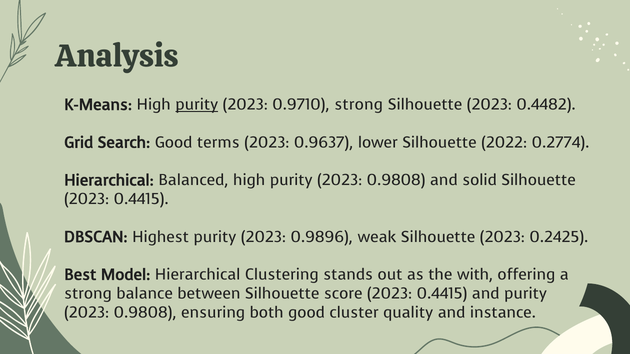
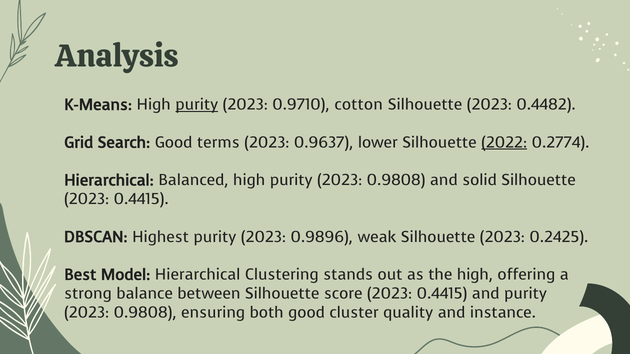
0.9710 strong: strong -> cotton
2022 underline: none -> present
the with: with -> high
